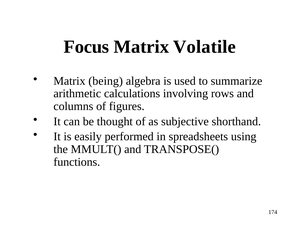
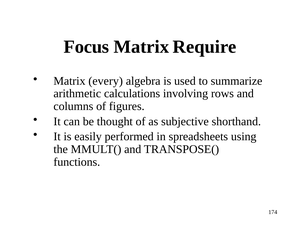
Volatile: Volatile -> Require
being: being -> every
